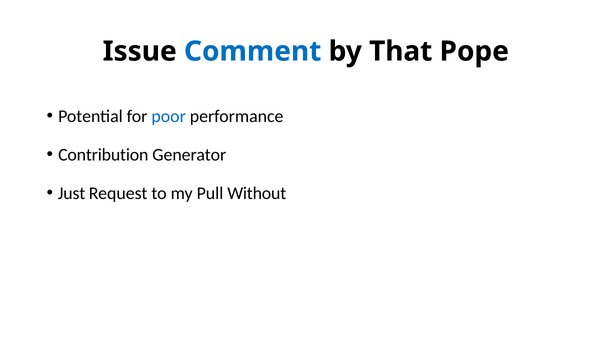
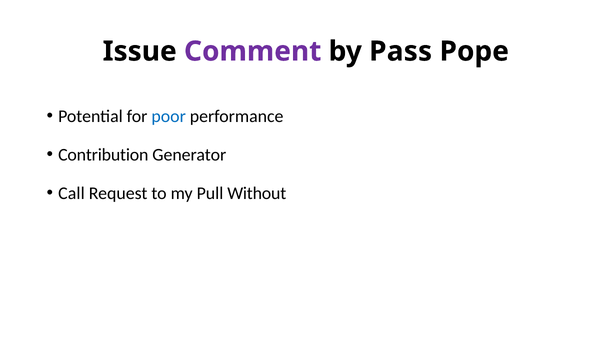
Comment colour: blue -> purple
That: That -> Pass
Just: Just -> Call
